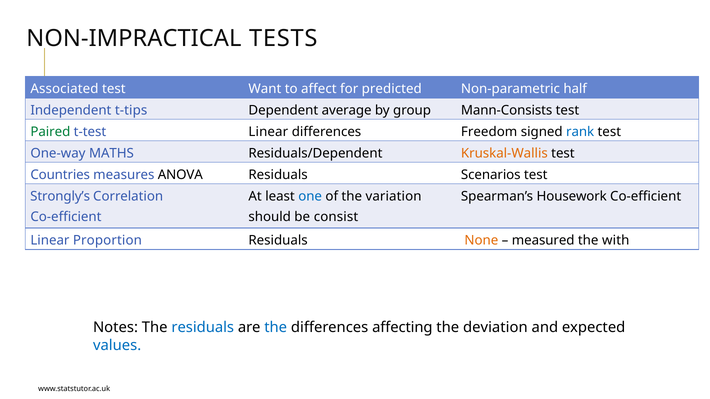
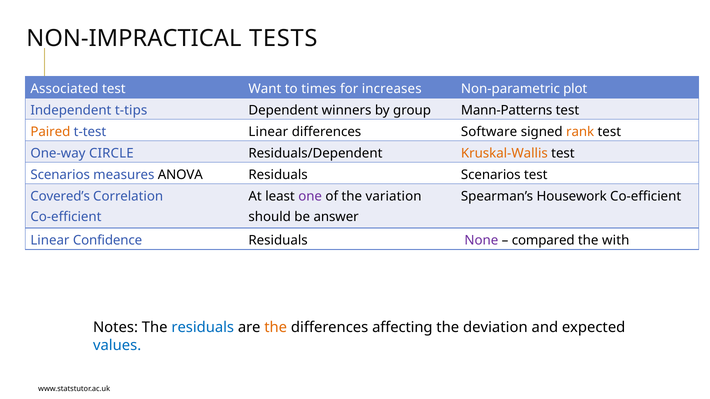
affect: affect -> times
predicted: predicted -> increases
half: half -> plot
average: average -> winners
Mann-Consists: Mann-Consists -> Mann-Patterns
Paired colour: green -> orange
Freedom: Freedom -> Software
rank colour: blue -> orange
MATHS: MATHS -> CIRCLE
Countries at (60, 175): Countries -> Scenarios
Strongly’s: Strongly’s -> Covered’s
one colour: blue -> purple
consist: consist -> answer
Proportion: Proportion -> Confidence
None colour: orange -> purple
measured: measured -> compared
the at (276, 328) colour: blue -> orange
